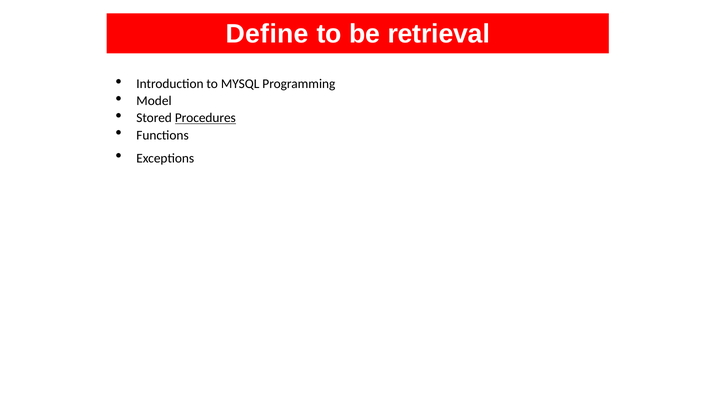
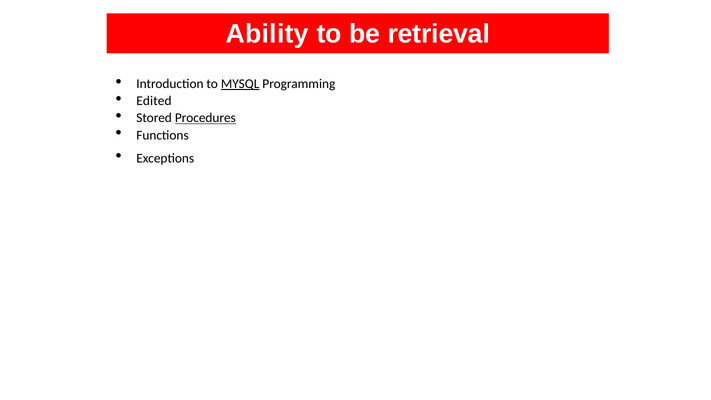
Define: Define -> Ability
MYSQL underline: none -> present
Model: Model -> Edited
